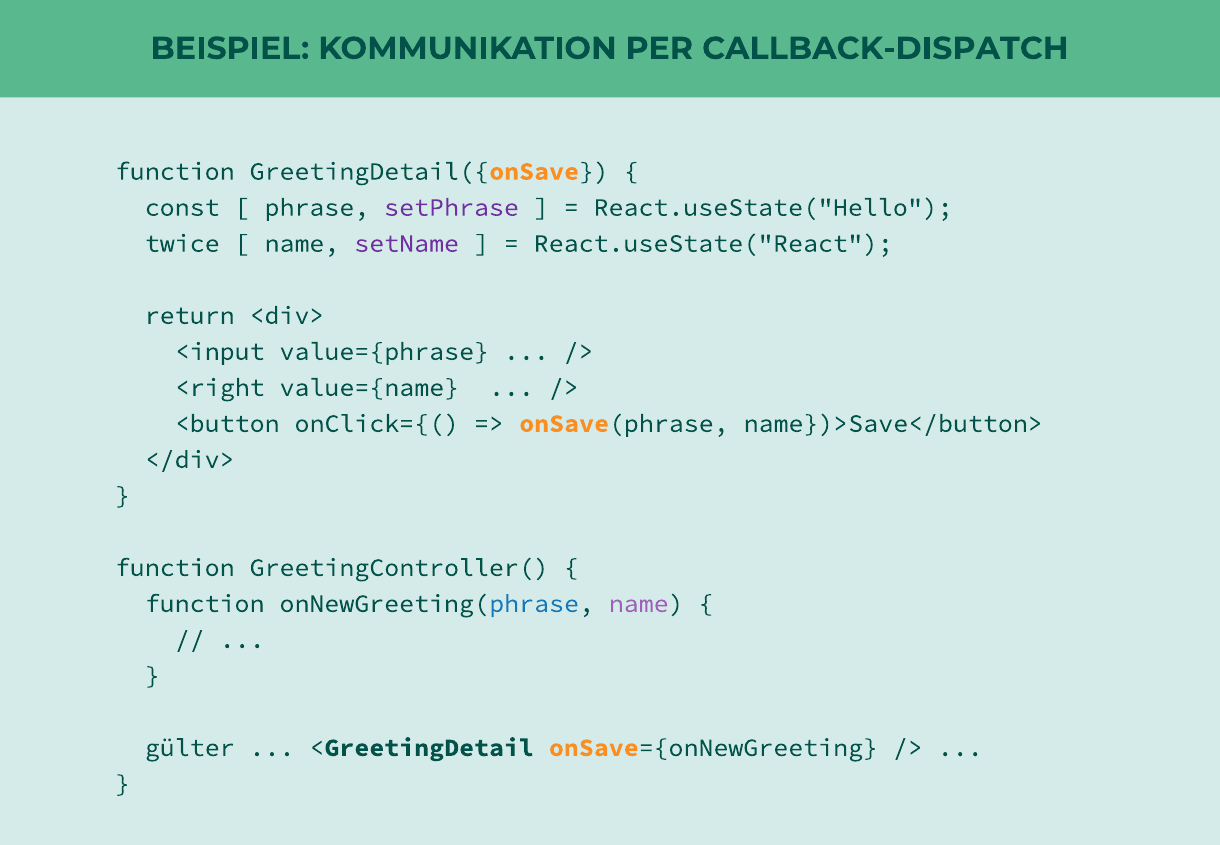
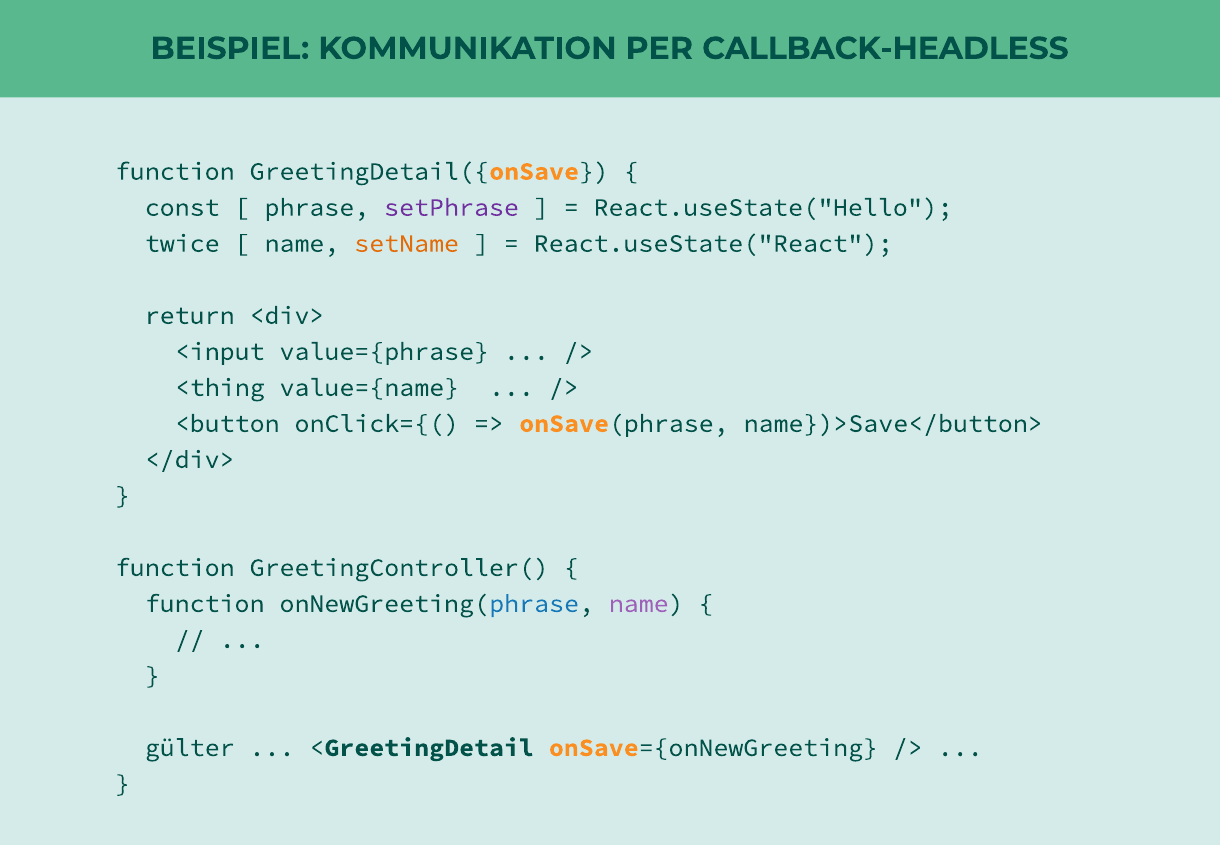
CALLBACK-DISPATCH: CALLBACK-DISPATCH -> CALLBACK-HEADLESS
setName colour: purple -> orange
<right: <right -> <thing
